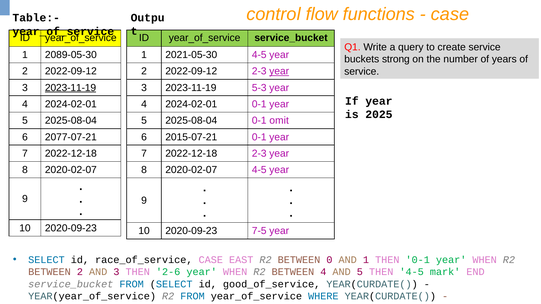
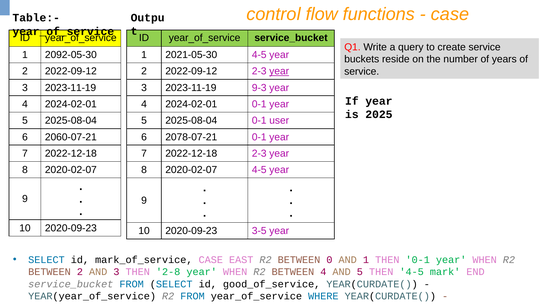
2089-05-30: 2089-05-30 -> 2092-05-30
strong: strong -> reside
2023-11-19 at (71, 88) underline: present -> none
5-3: 5-3 -> 9-3
omit: omit -> user
2077-07-21: 2077-07-21 -> 2060-07-21
2015-07-21: 2015-07-21 -> 2078-07-21
7-5: 7-5 -> 3-5
race_of_service: race_of_service -> mark_of_service
2-6: 2-6 -> 2-8
